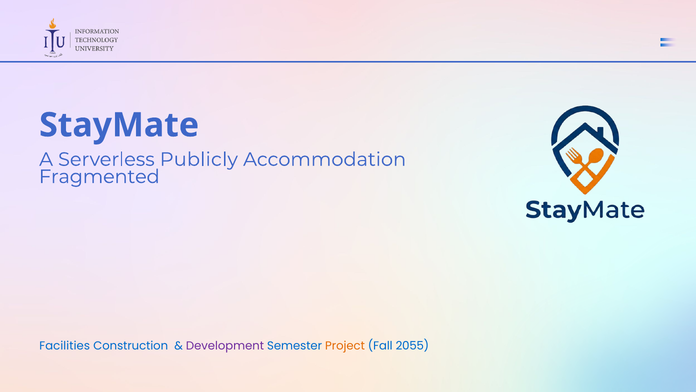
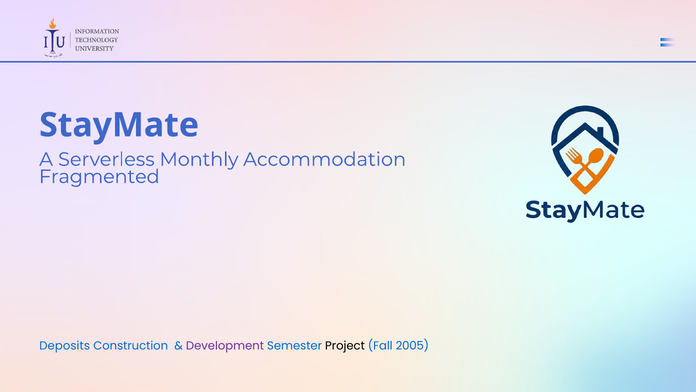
Publicly: Publicly -> Monthly
Facilities: Facilities -> Deposits
Project colour: orange -> black
2055: 2055 -> 2005
